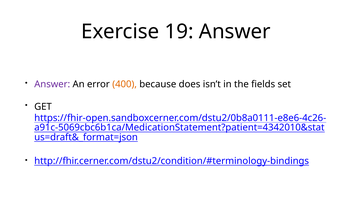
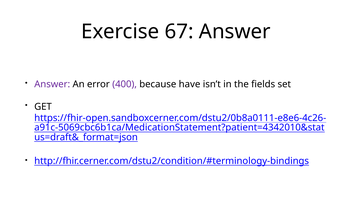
19: 19 -> 67
400 colour: orange -> purple
does: does -> have
